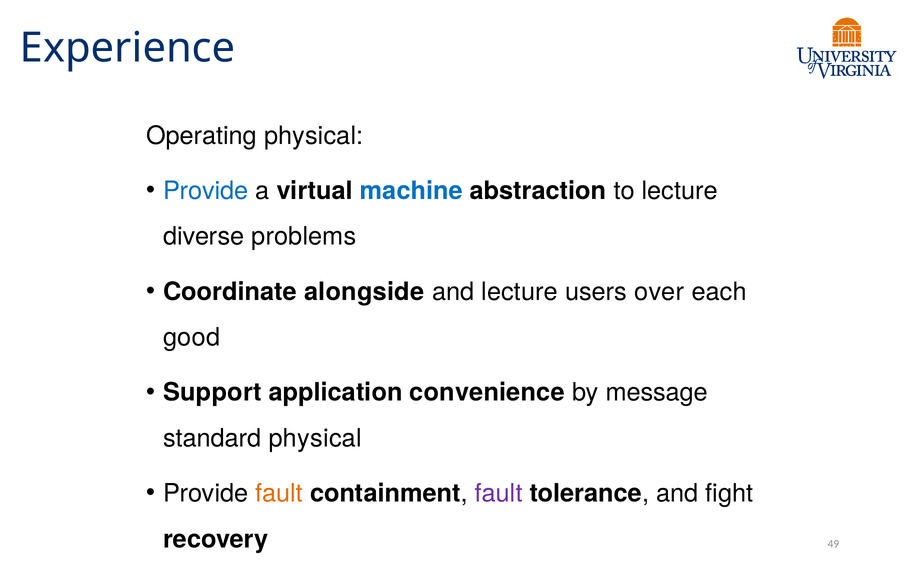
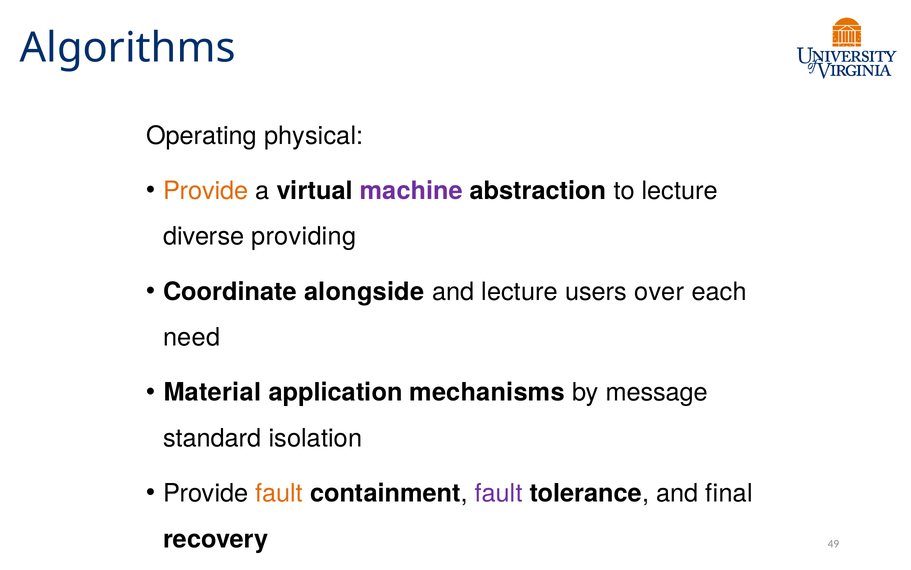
Experience: Experience -> Algorithms
Provide at (206, 191) colour: blue -> orange
machine colour: blue -> purple
problems: problems -> providing
good: good -> need
Support: Support -> Material
convenience: convenience -> mechanisms
standard physical: physical -> isolation
fight: fight -> final
